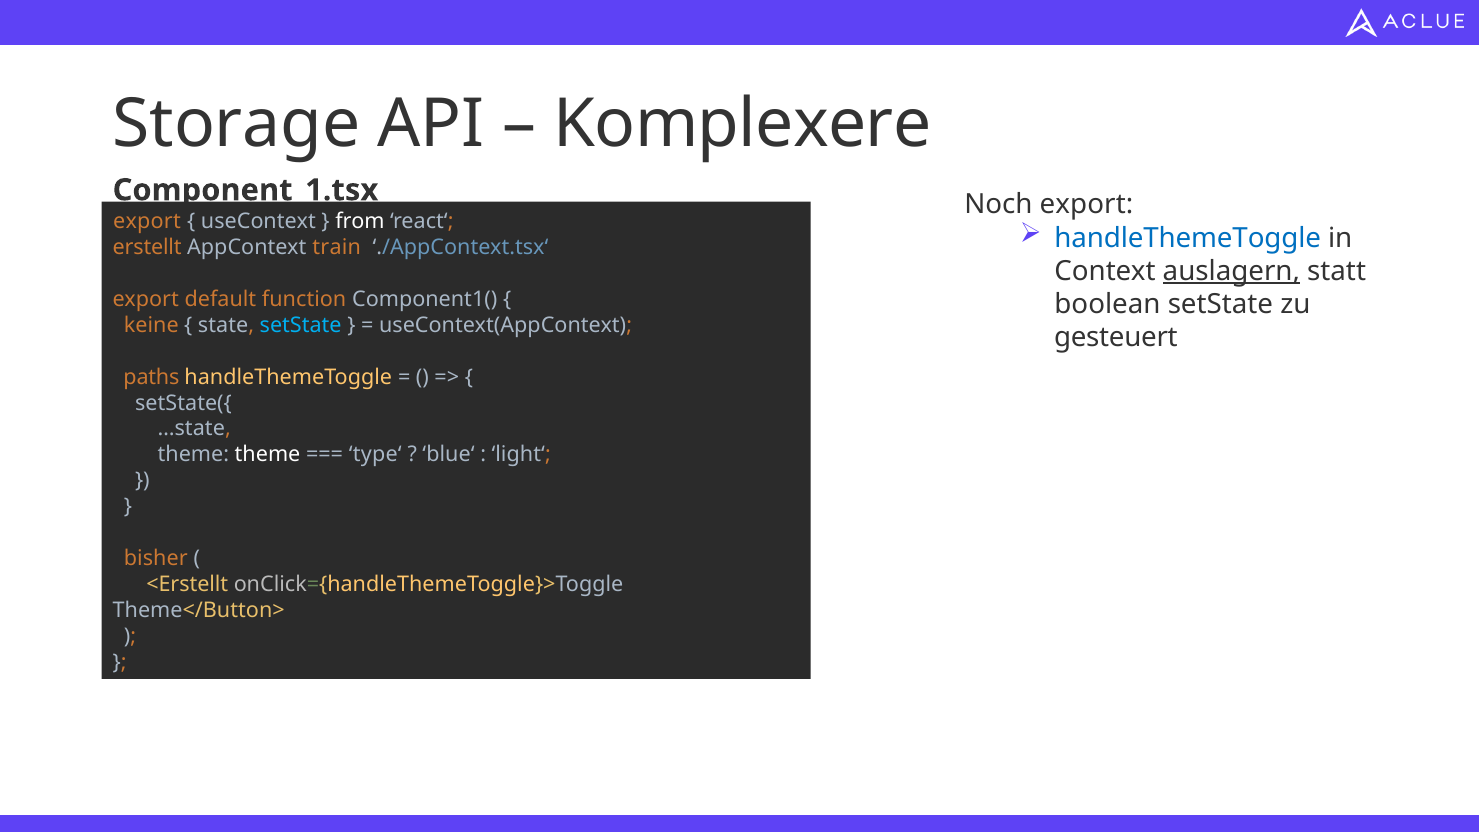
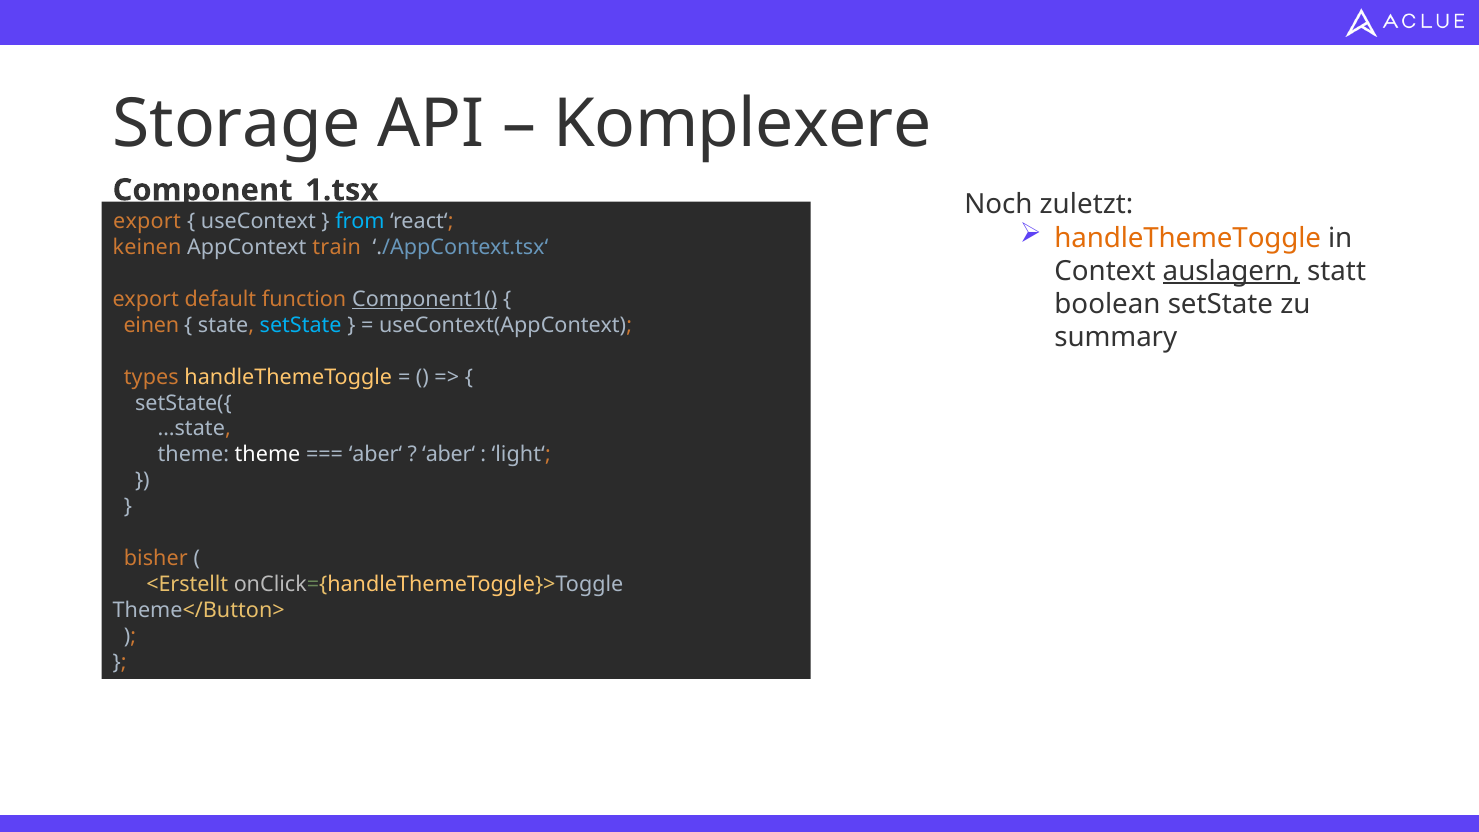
Noch export: export -> zuletzt
from colour: white -> light blue
handleThemeToggle at (1188, 238) colour: blue -> orange
erstellt: erstellt -> keinen
Component1( underline: none -> present
keine: keine -> einen
gesteuert: gesteuert -> summary
paths: paths -> types
type‘ at (375, 455): type‘ -> aber‘
blue‘ at (449, 455): blue‘ -> aber‘
